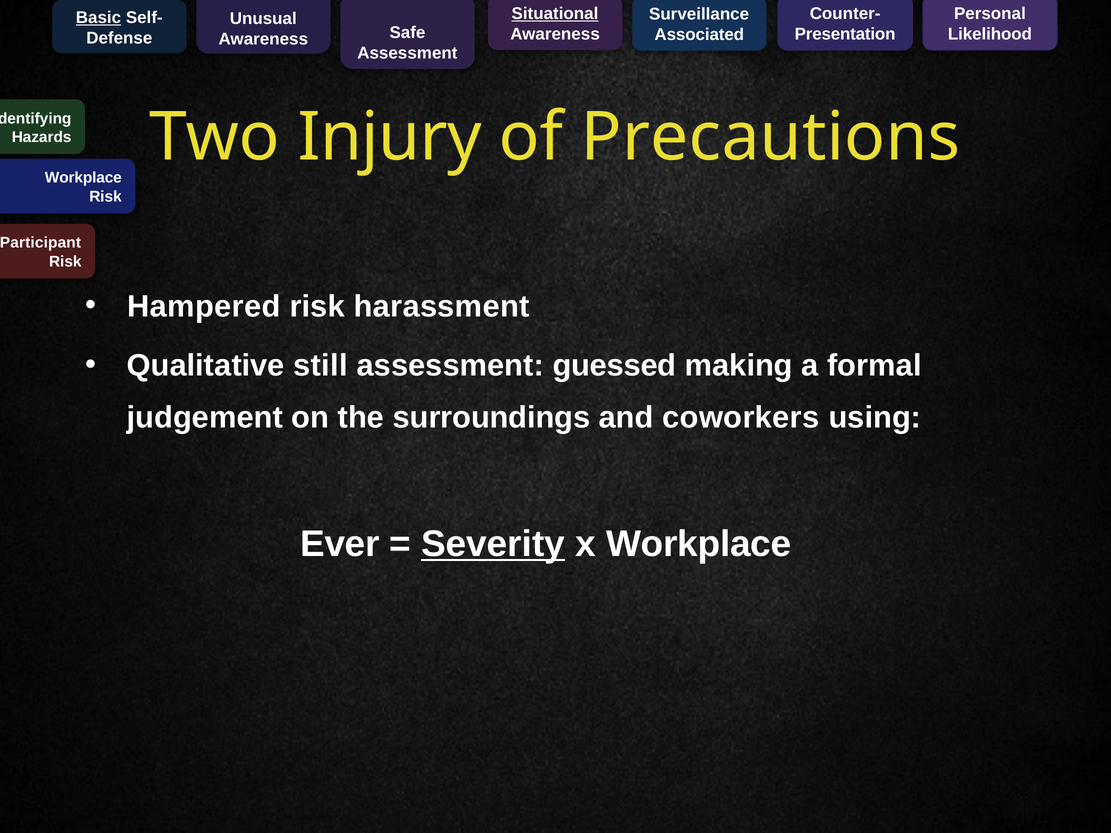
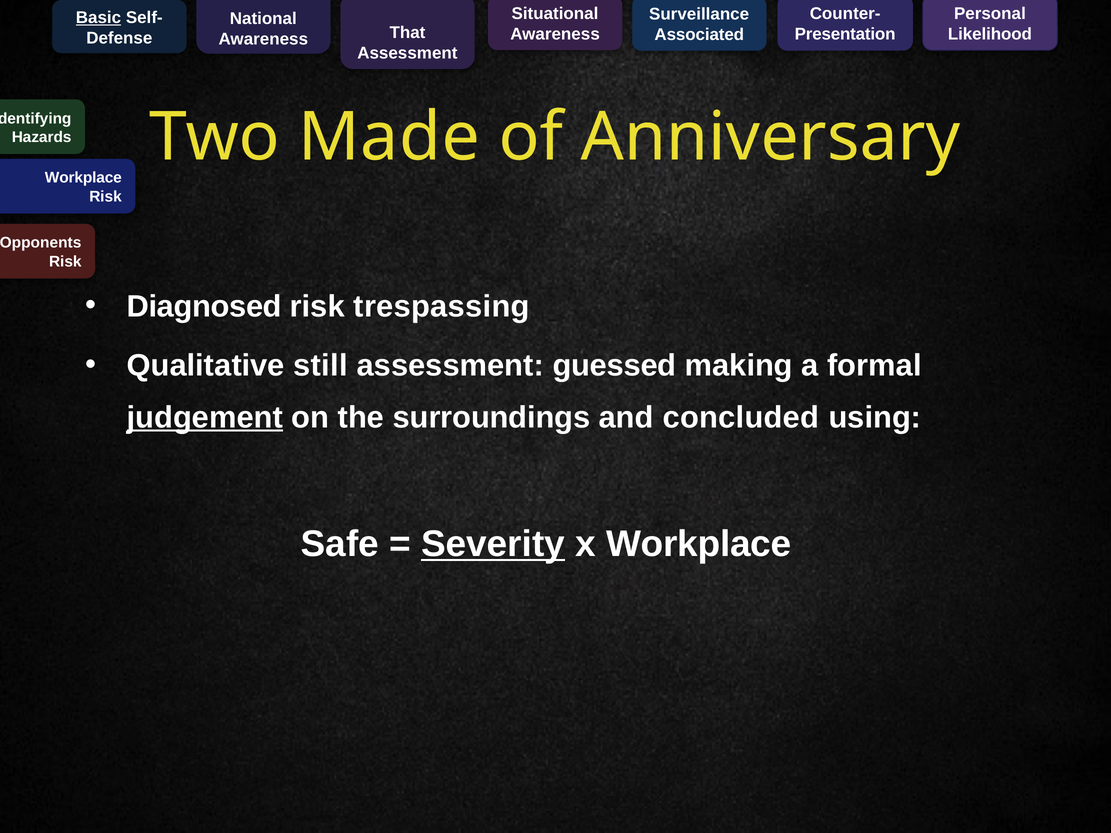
Situational underline: present -> none
Unusual: Unusual -> National
Safe: Safe -> That
Injury: Injury -> Made
Precautions: Precautions -> Anniversary
Participant: Participant -> Opponents
Hampered: Hampered -> Diagnosed
harassment: harassment -> trespassing
judgement underline: none -> present
coworkers: coworkers -> concluded
Ever: Ever -> Safe
